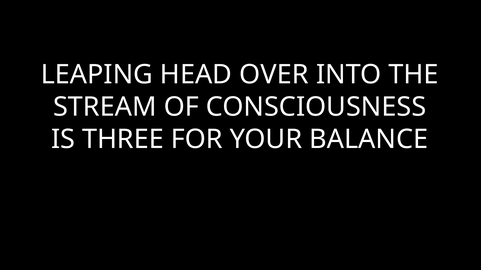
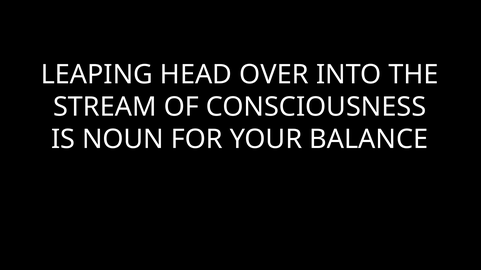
THREE: THREE -> NOUN
